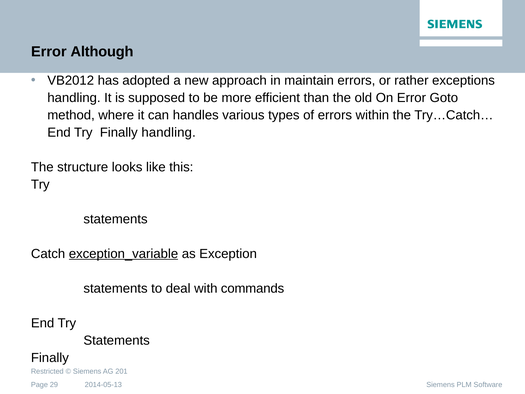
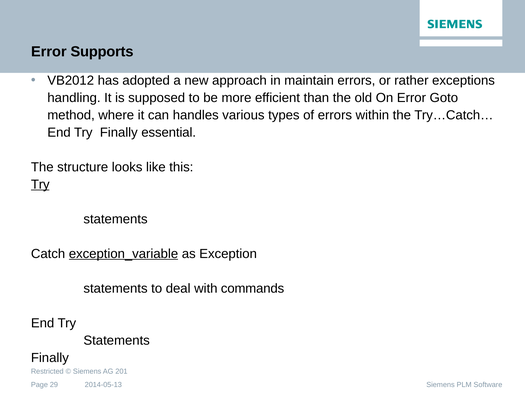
Although: Although -> Supports
Finally handling: handling -> essential
Try at (40, 184) underline: none -> present
